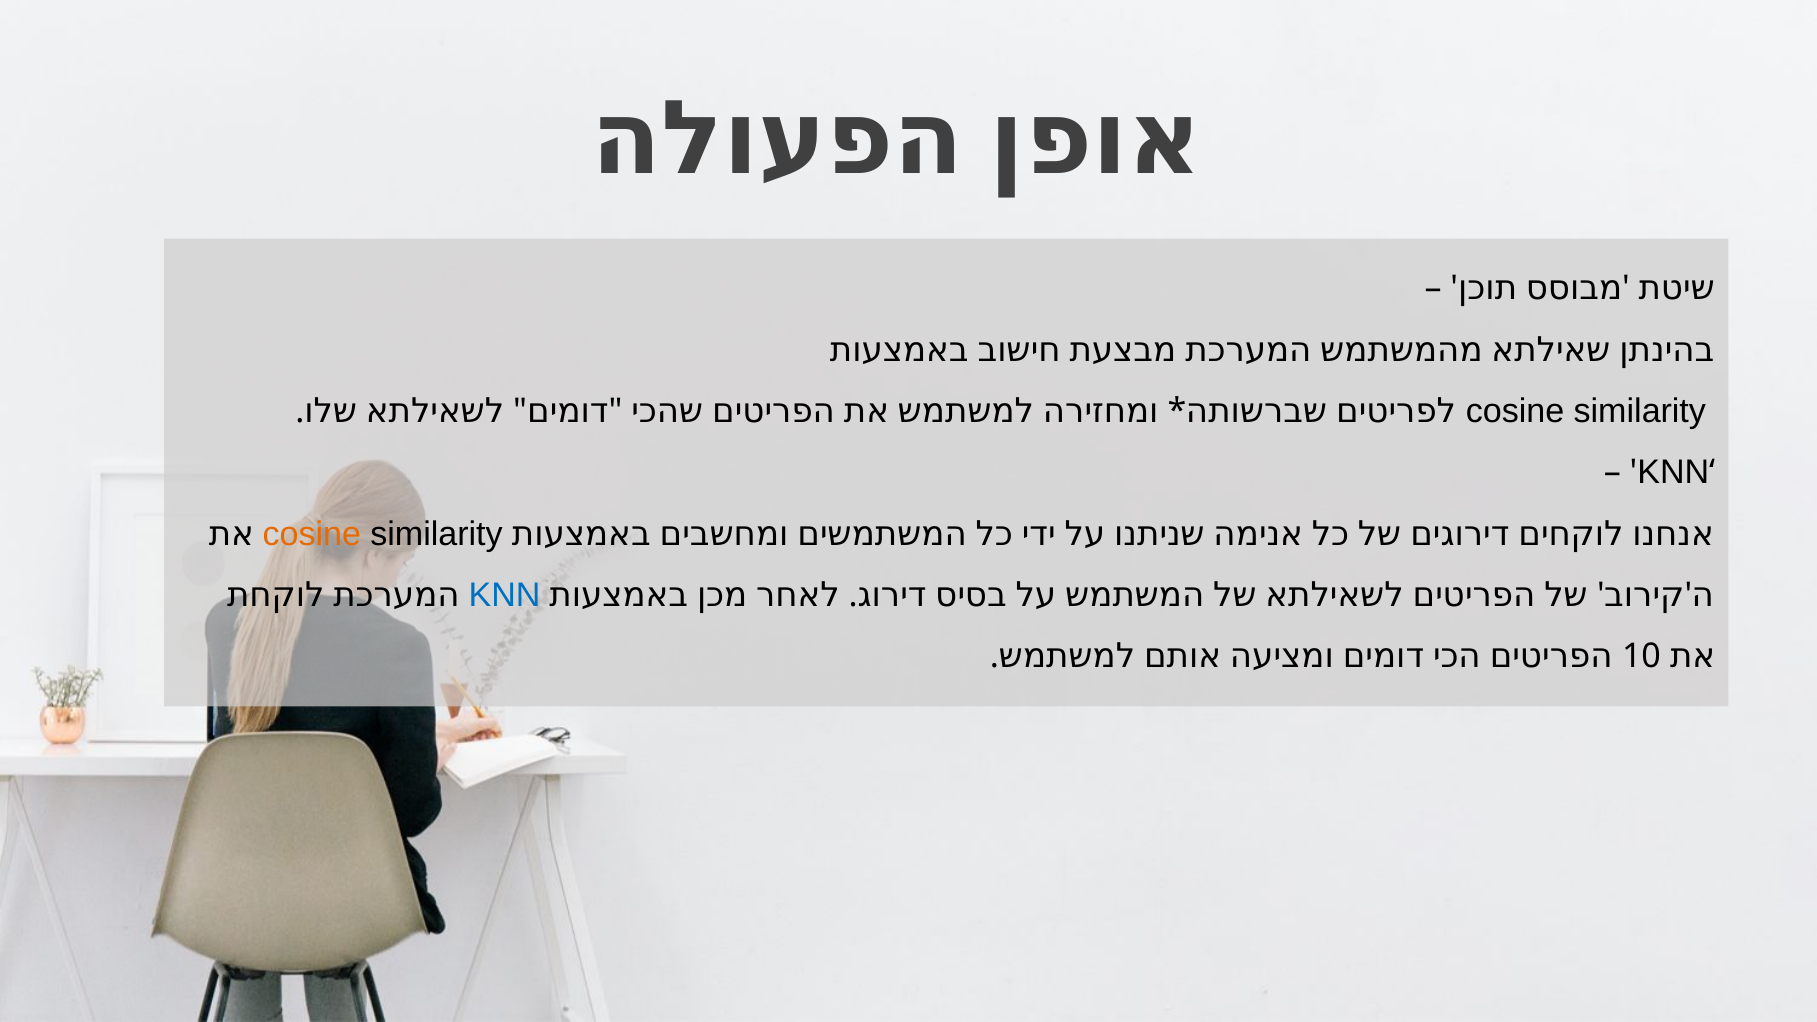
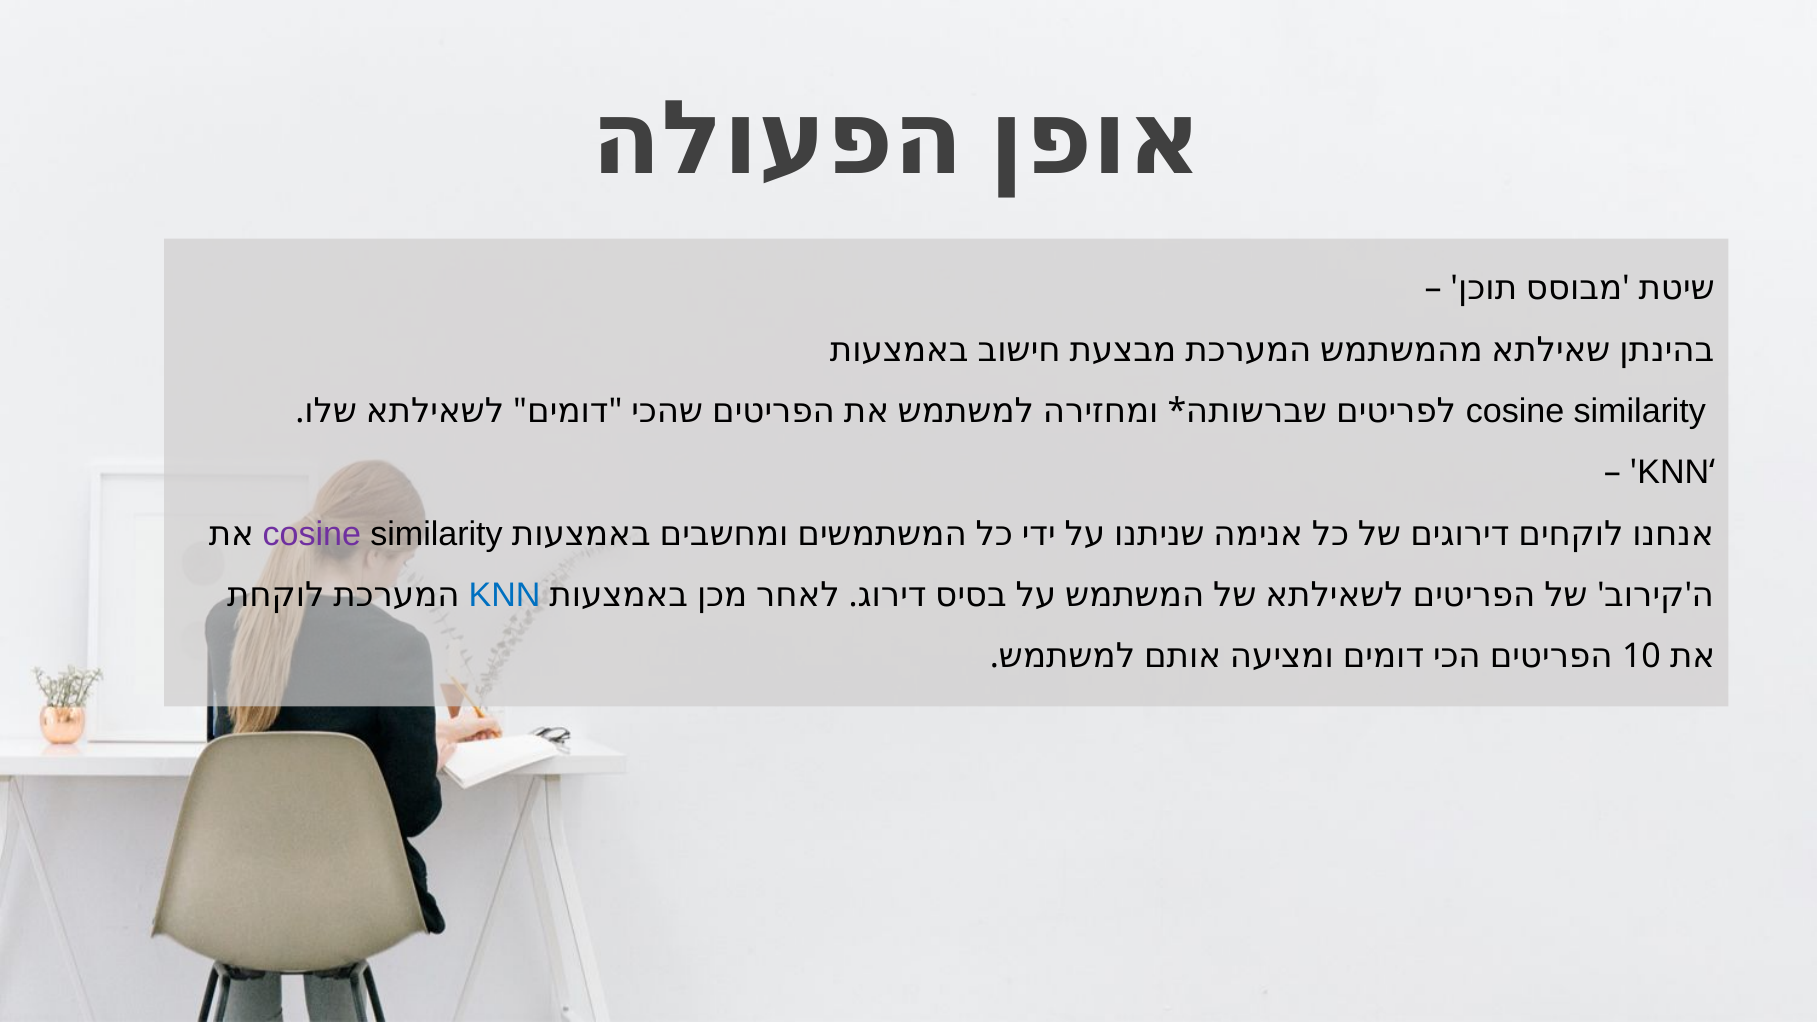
cosine at (312, 534) colour: orange -> purple
